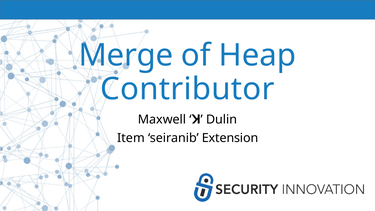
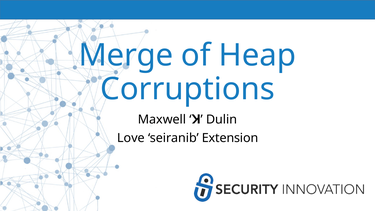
Contributor: Contributor -> Corruptions
Item: Item -> Love
